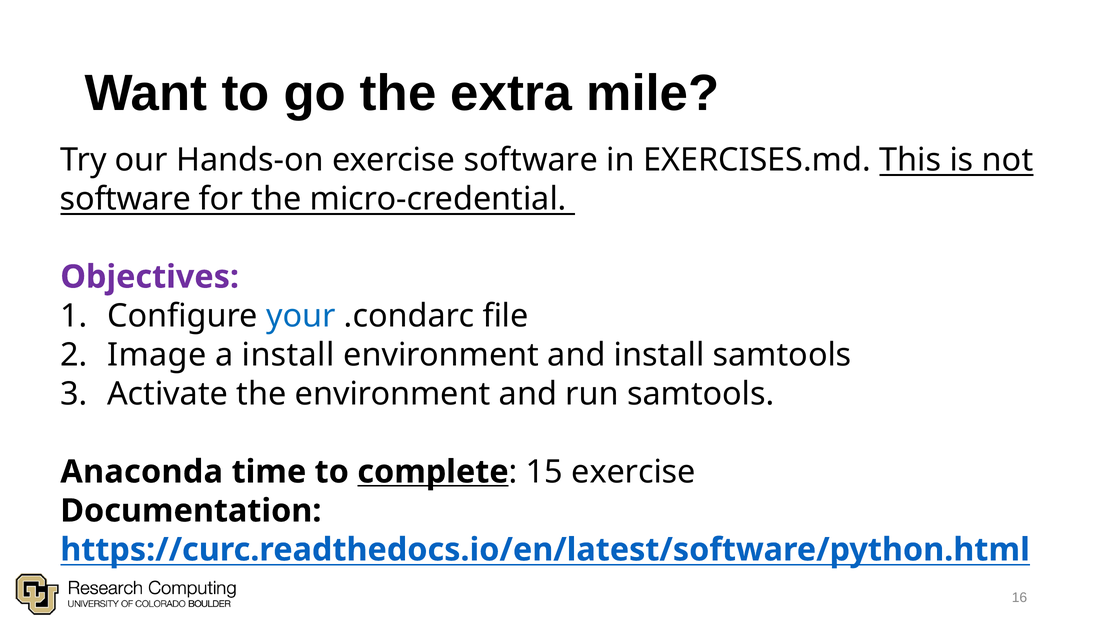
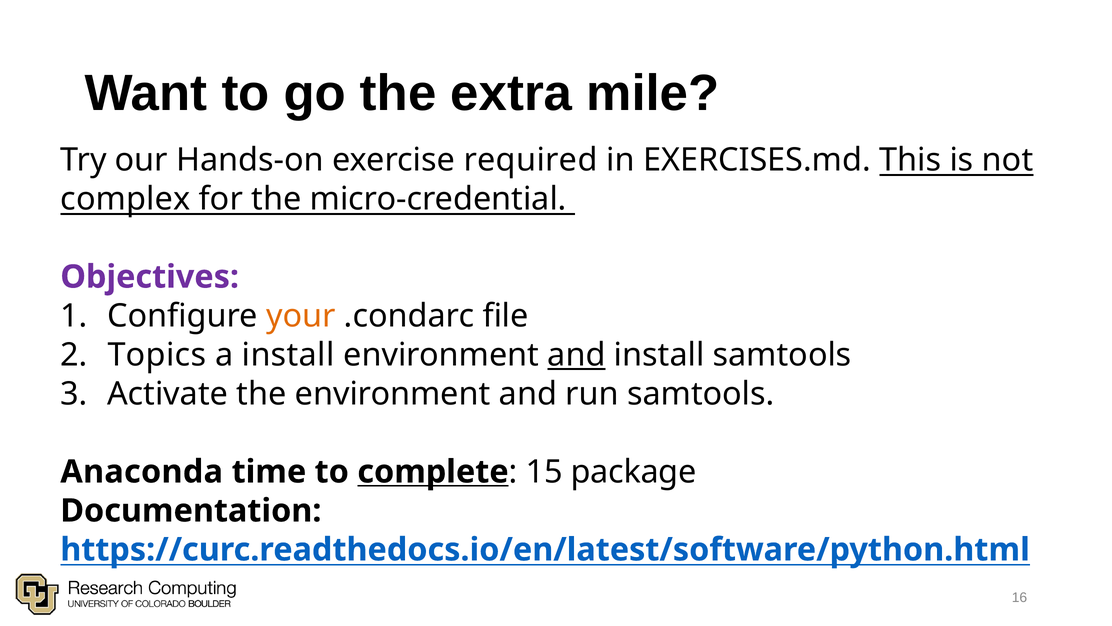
exercise software: software -> required
software at (126, 199): software -> complex
your colour: blue -> orange
Image: Image -> Topics
and at (577, 355) underline: none -> present
15 exercise: exercise -> package
